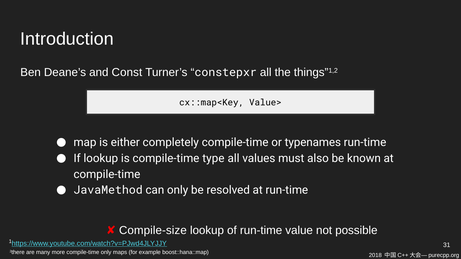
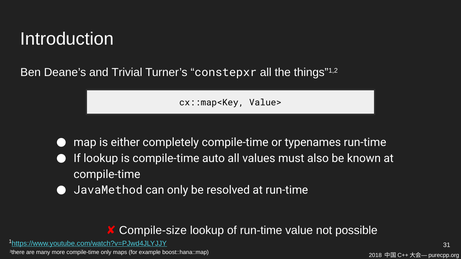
Const: Const -> Trivial
type: type -> auto
